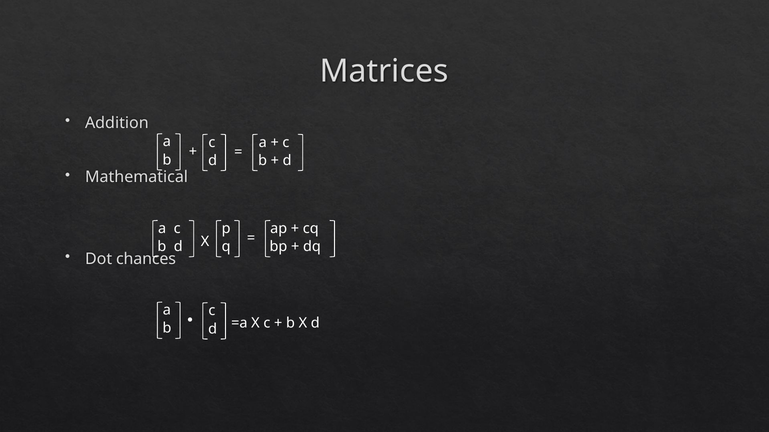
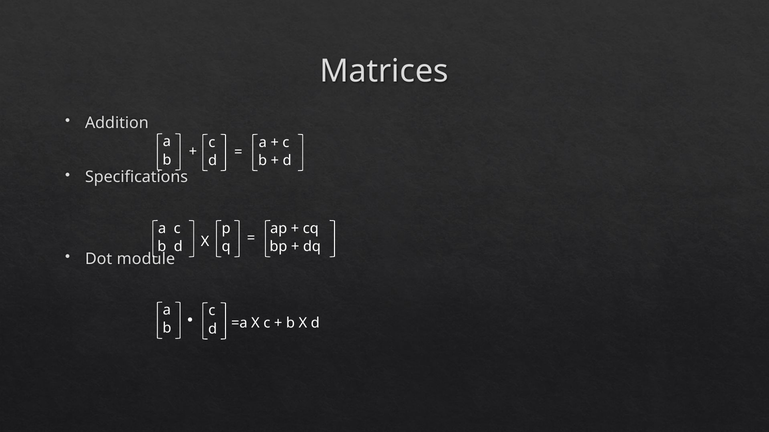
Mathematical: Mathematical -> Specifications
chances: chances -> module
